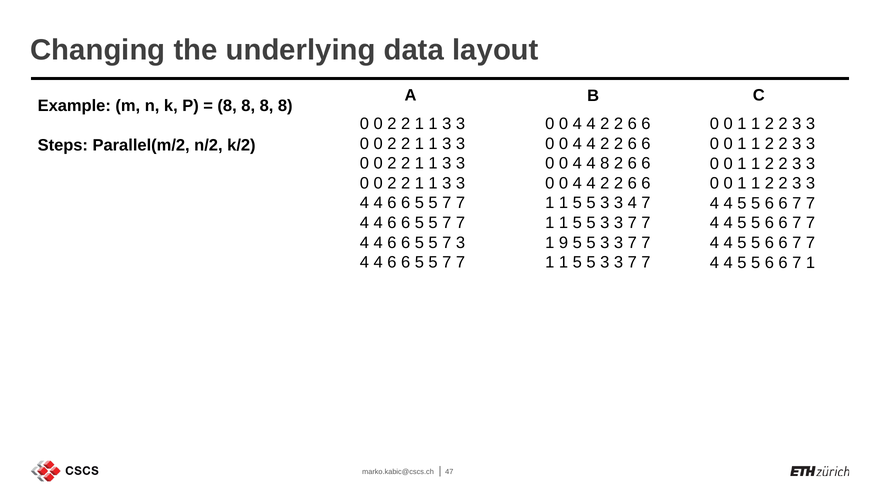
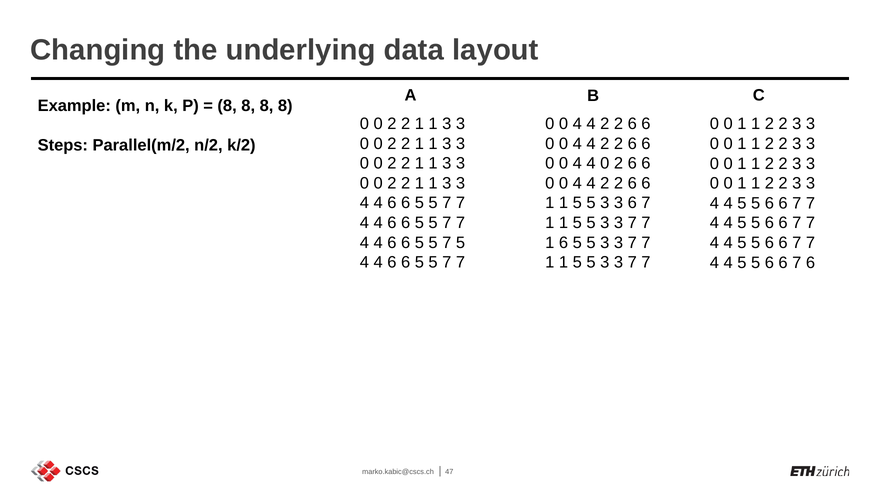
4 8: 8 -> 0
5 3 3 4: 4 -> 6
7 3: 3 -> 5
1 9: 9 -> 6
6 7 1: 1 -> 6
